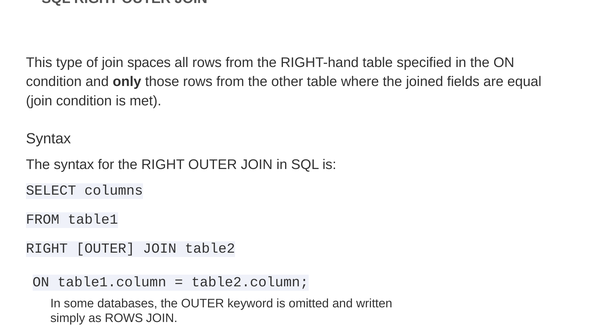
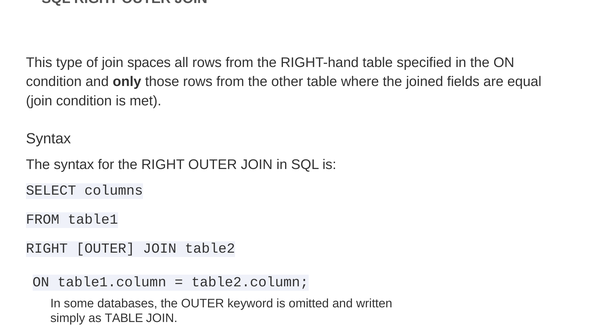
as ROWS: ROWS -> TABLE
